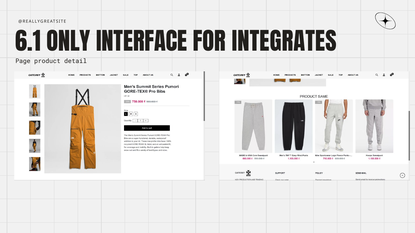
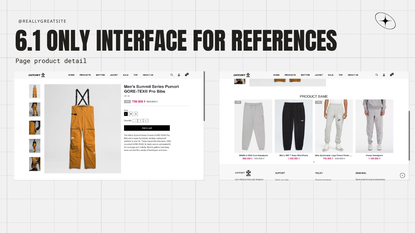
INTEGRATES: INTEGRATES -> REFERENCES
